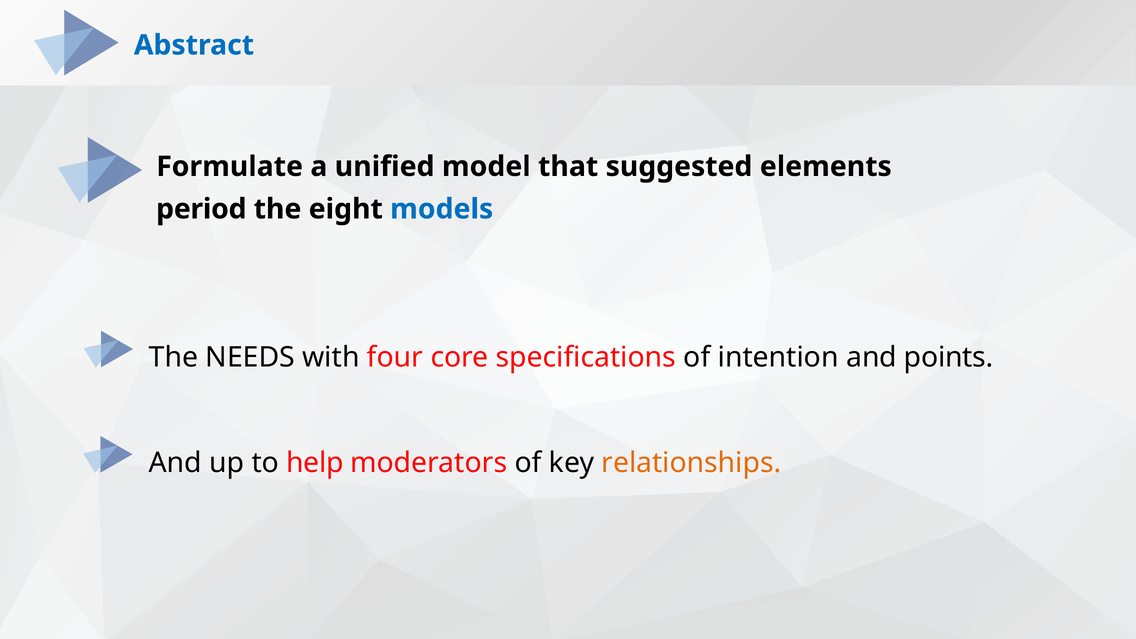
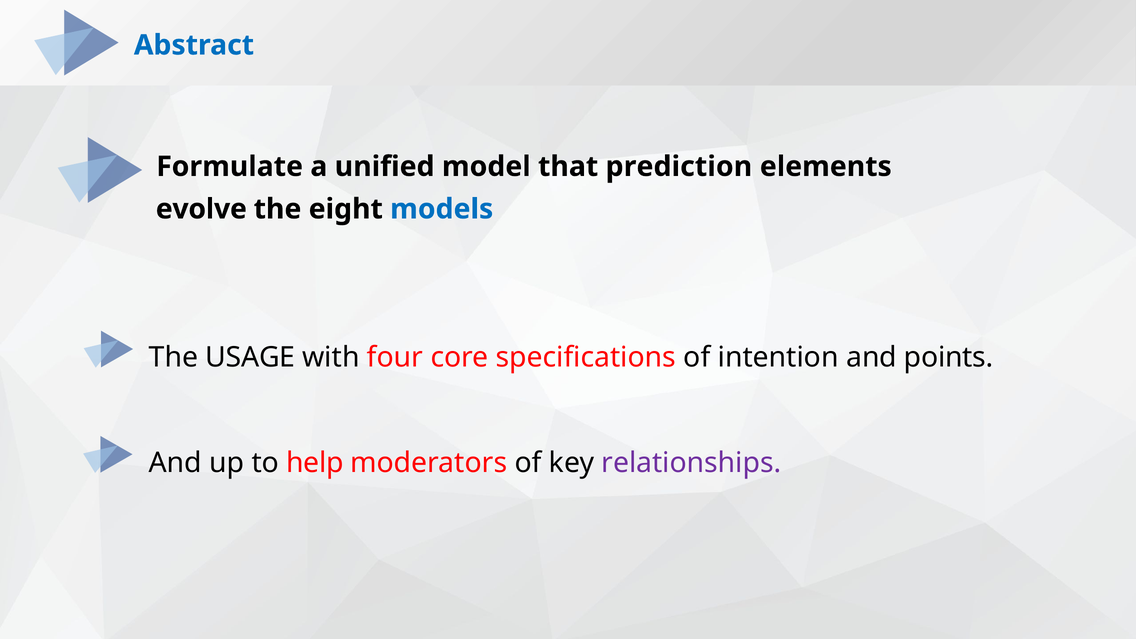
suggested: suggested -> prediction
period: period -> evolve
NEEDS: NEEDS -> USAGE
relationships colour: orange -> purple
